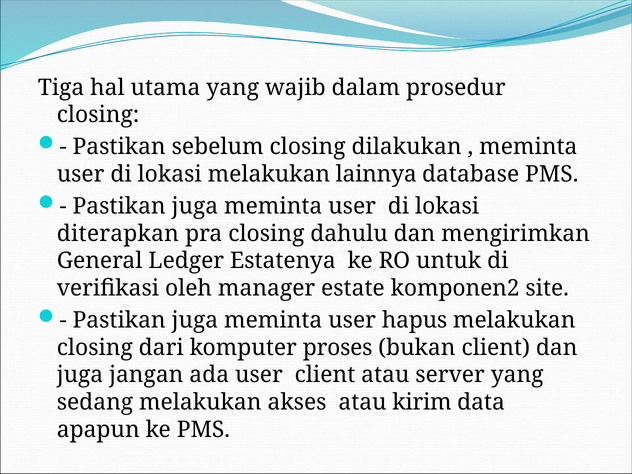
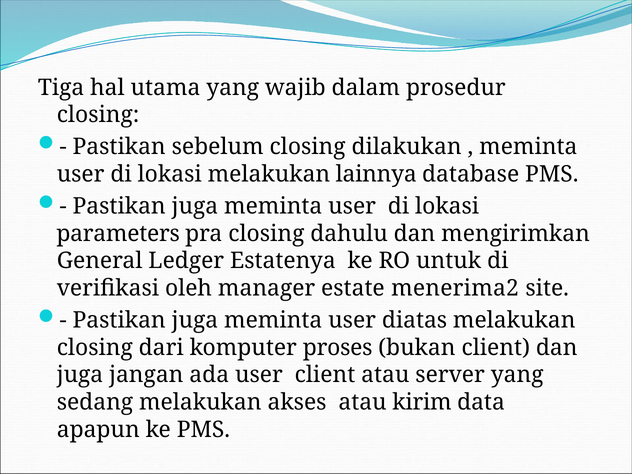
diterapkan: diterapkan -> parameters
komponen2: komponen2 -> menerima2
hapus: hapus -> diatas
